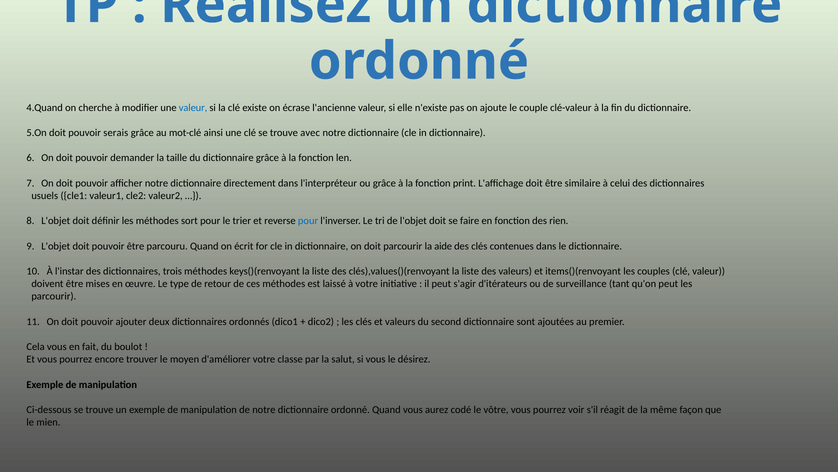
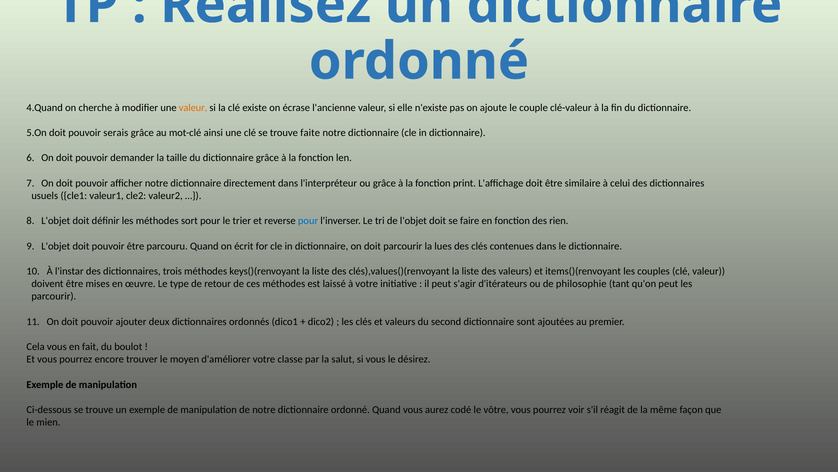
valeur at (193, 108) colour: blue -> orange
avec: avec -> faite
aide: aide -> lues
surveillance: surveillance -> philosophie
